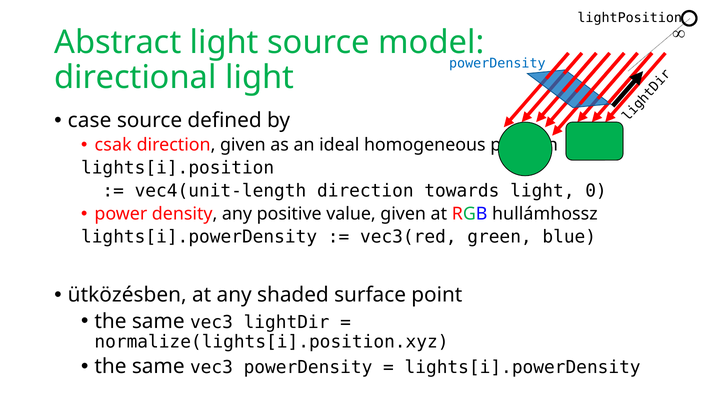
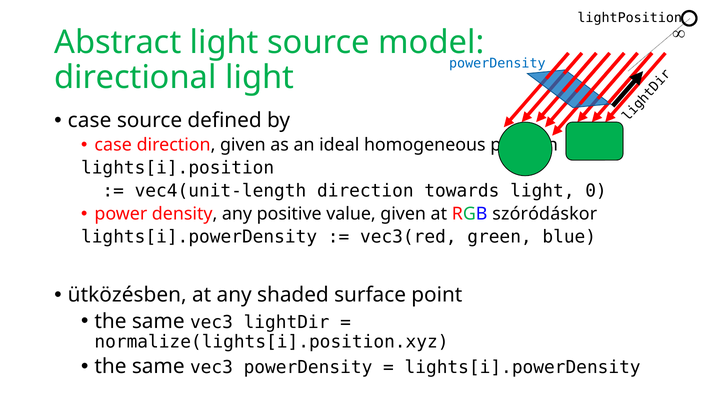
csak at (113, 145): csak -> case
hullámhossz: hullámhossz -> szóródáskor
